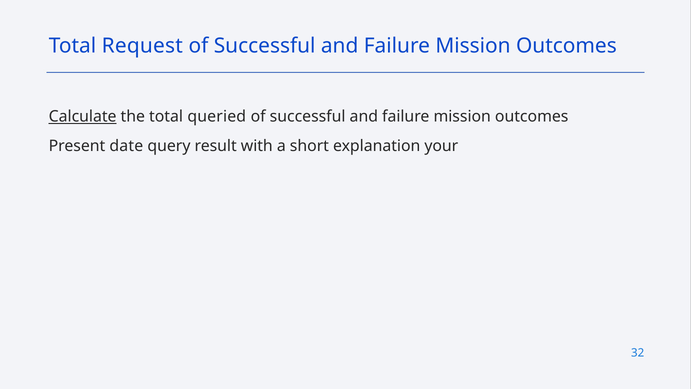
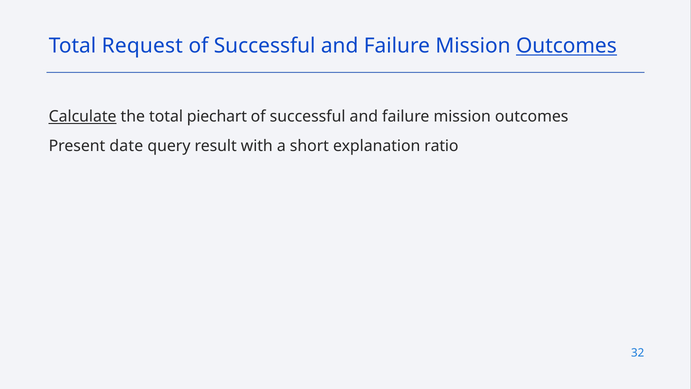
Outcomes at (566, 46) underline: none -> present
queried: queried -> piechart
your: your -> ratio
